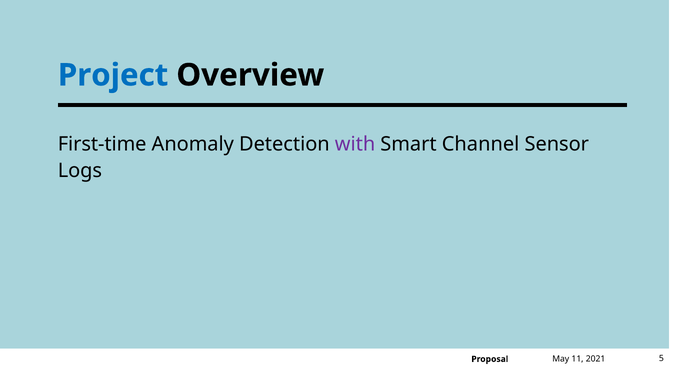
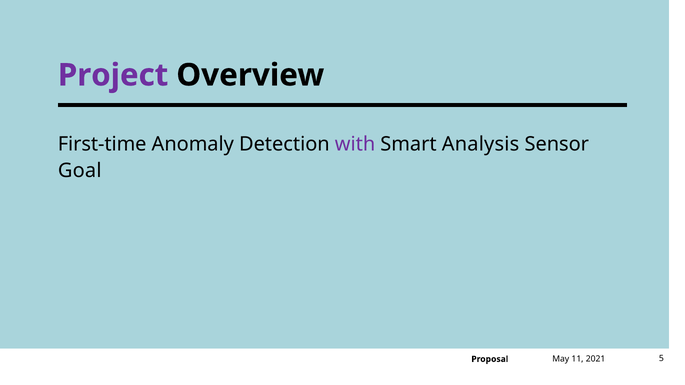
Project colour: blue -> purple
Channel: Channel -> Analysis
Logs: Logs -> Goal
